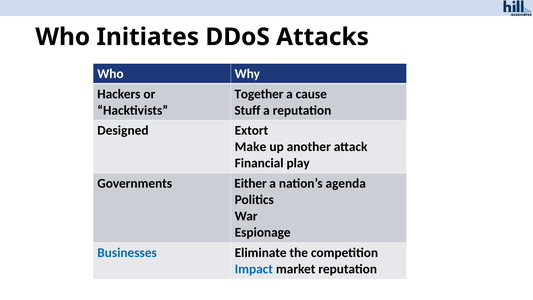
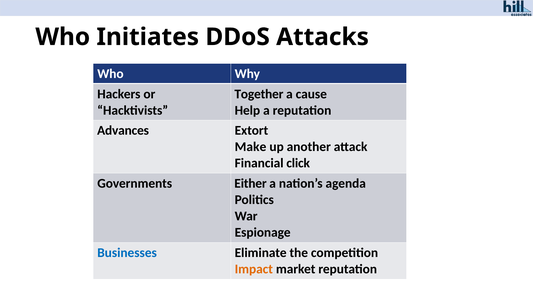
Stuff: Stuff -> Help
Designed: Designed -> Advances
play: play -> click
Impact colour: blue -> orange
